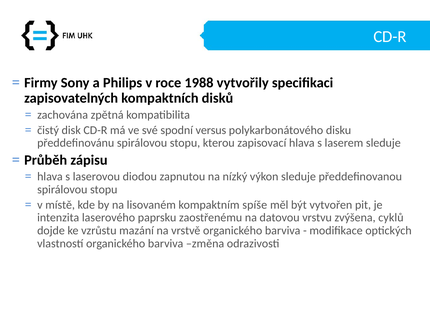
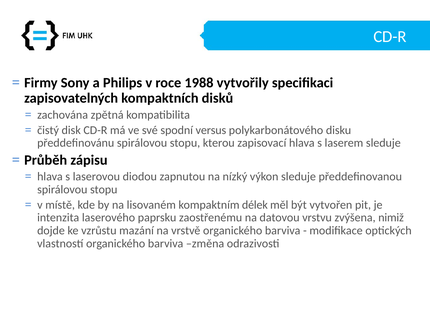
spíše: spíše -> délek
cyklů: cyklů -> nimiž
